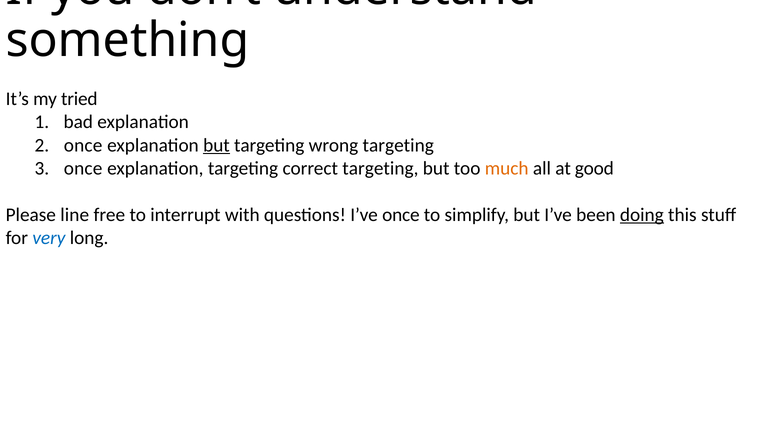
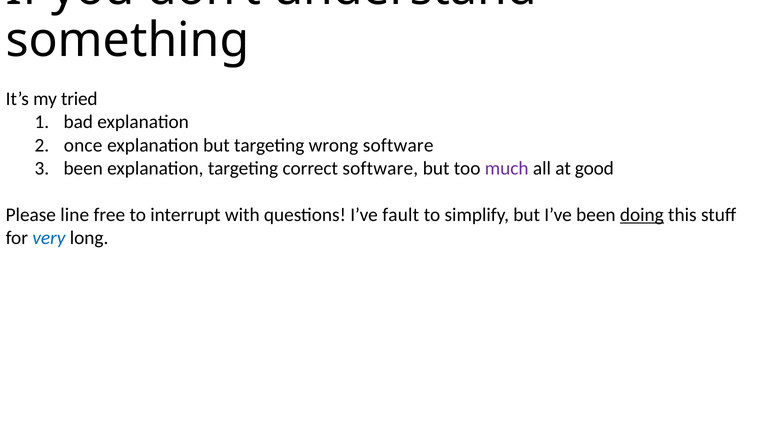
but at (216, 145) underline: present -> none
wrong targeting: targeting -> software
once at (83, 168): once -> been
correct targeting: targeting -> software
much colour: orange -> purple
I’ve once: once -> fault
